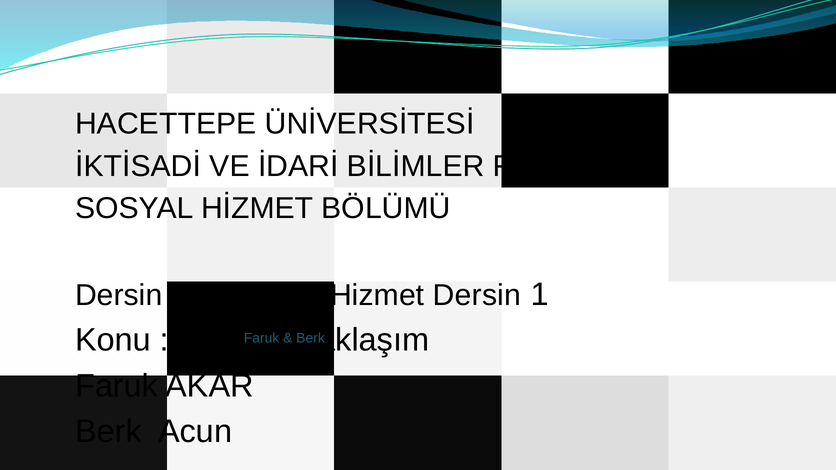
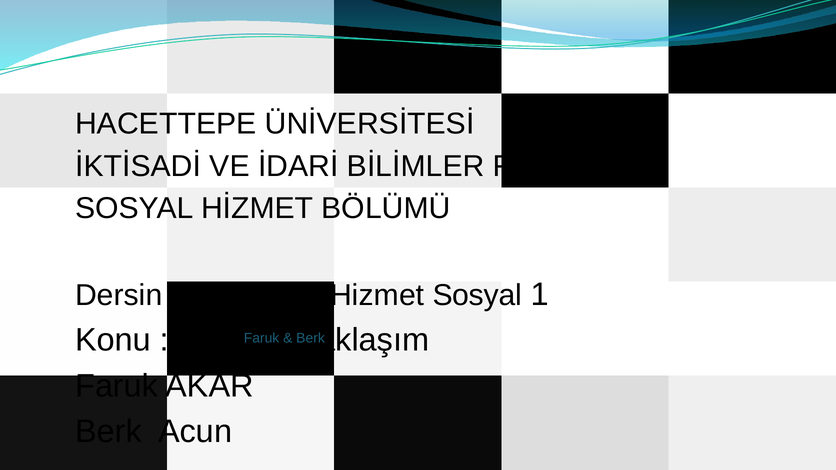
Hizmet Dersin: Dersin -> Sosyal
